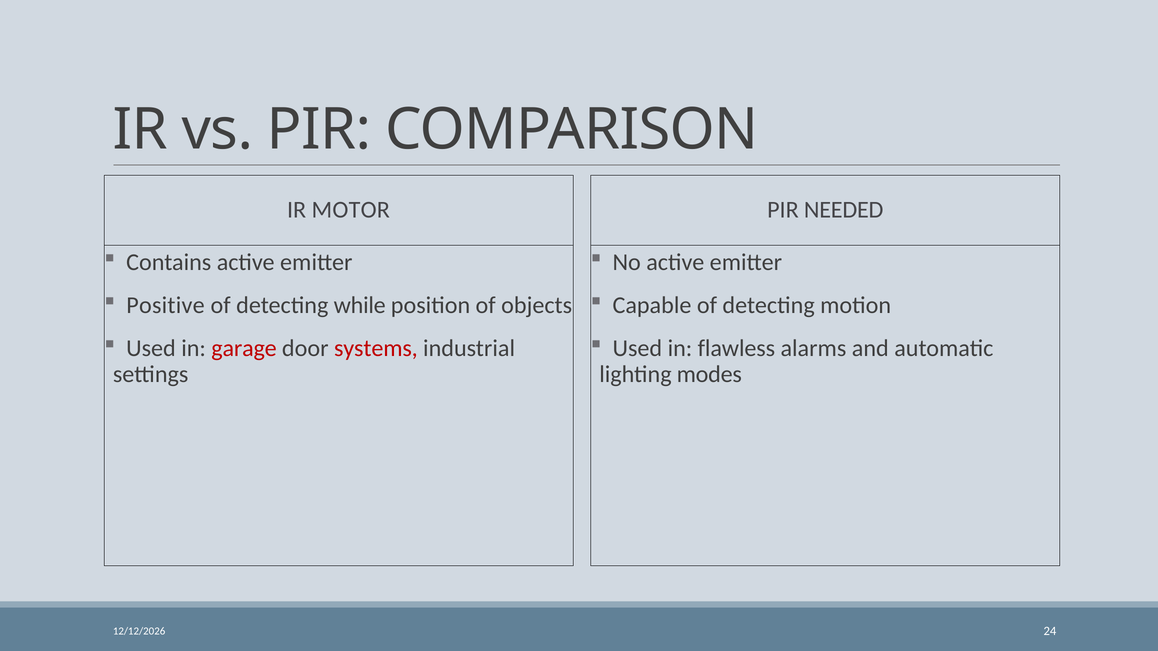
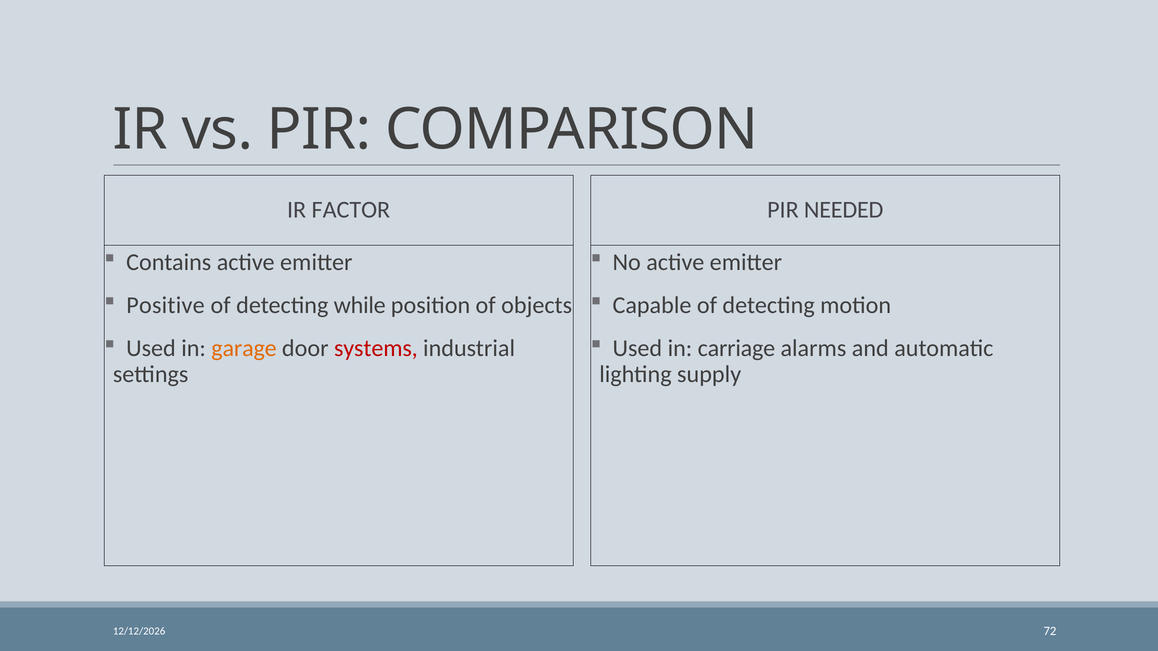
MOTOR: MOTOR -> FACTOR
garage colour: red -> orange
flawless: flawless -> carriage
modes: modes -> supply
24: 24 -> 72
